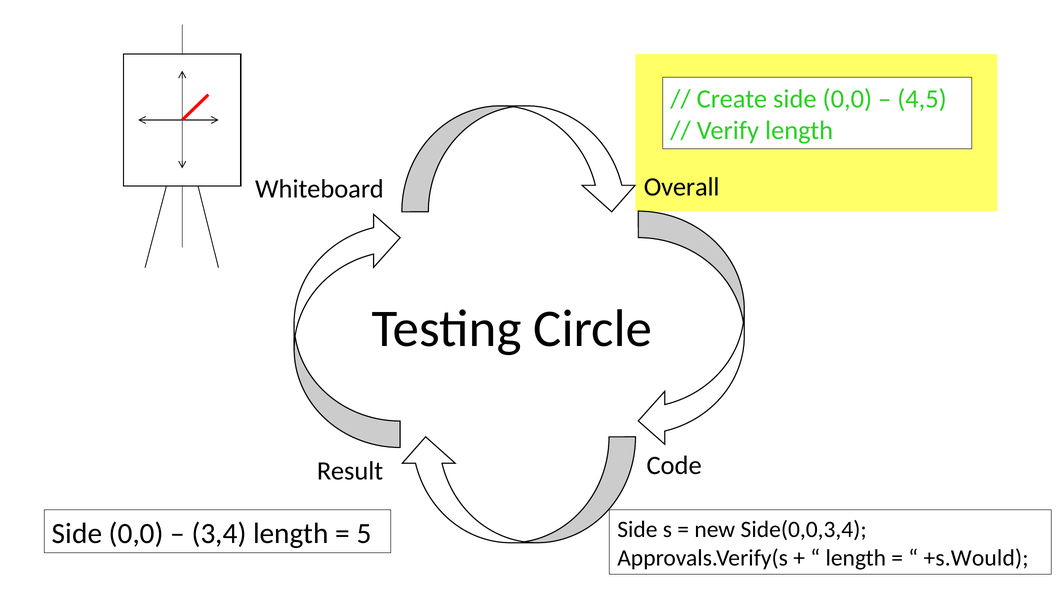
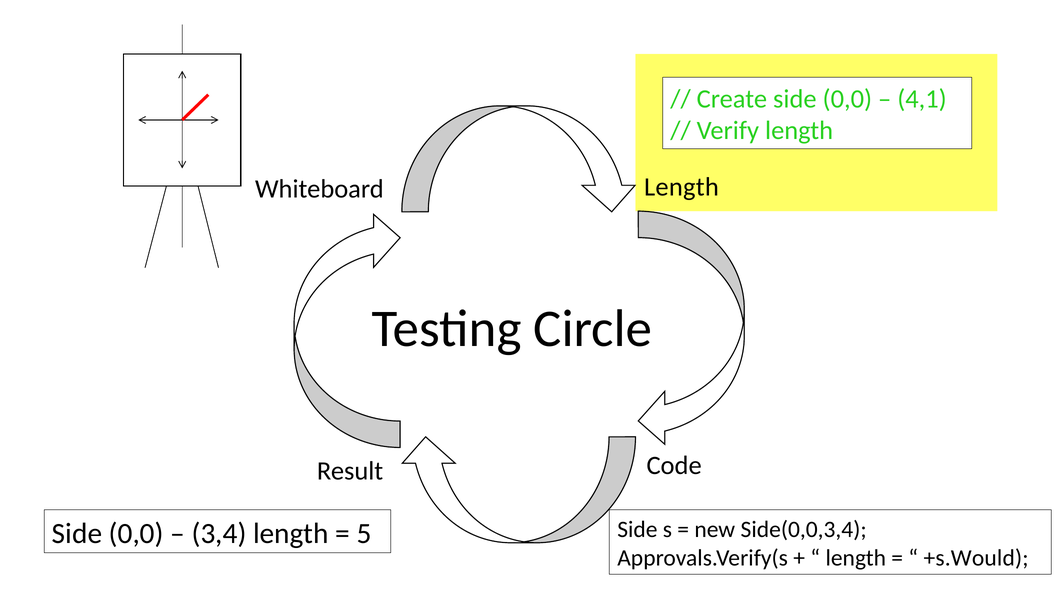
4,5: 4,5 -> 4,1
Overall at (682, 187): Overall -> Length
